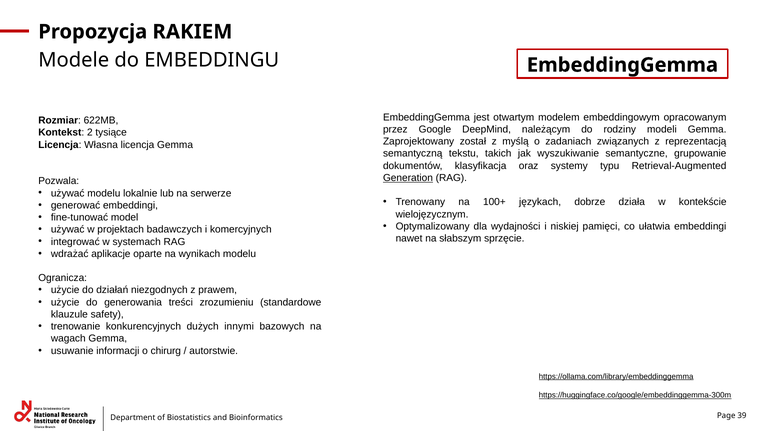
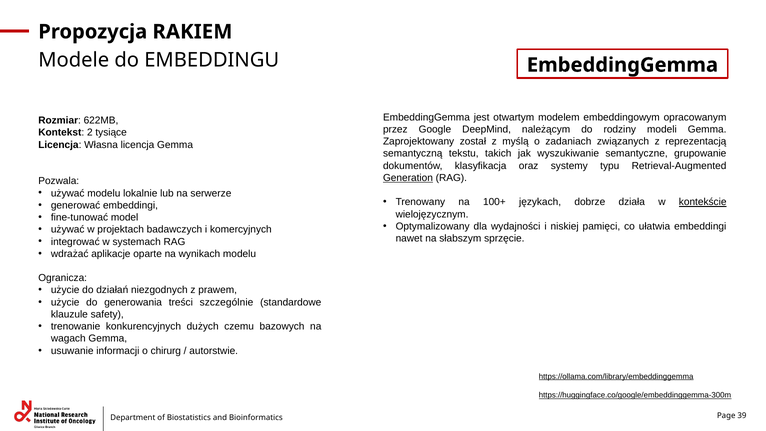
kontekście underline: none -> present
zrozumieniu: zrozumieniu -> szczególnie
innymi: innymi -> czemu
